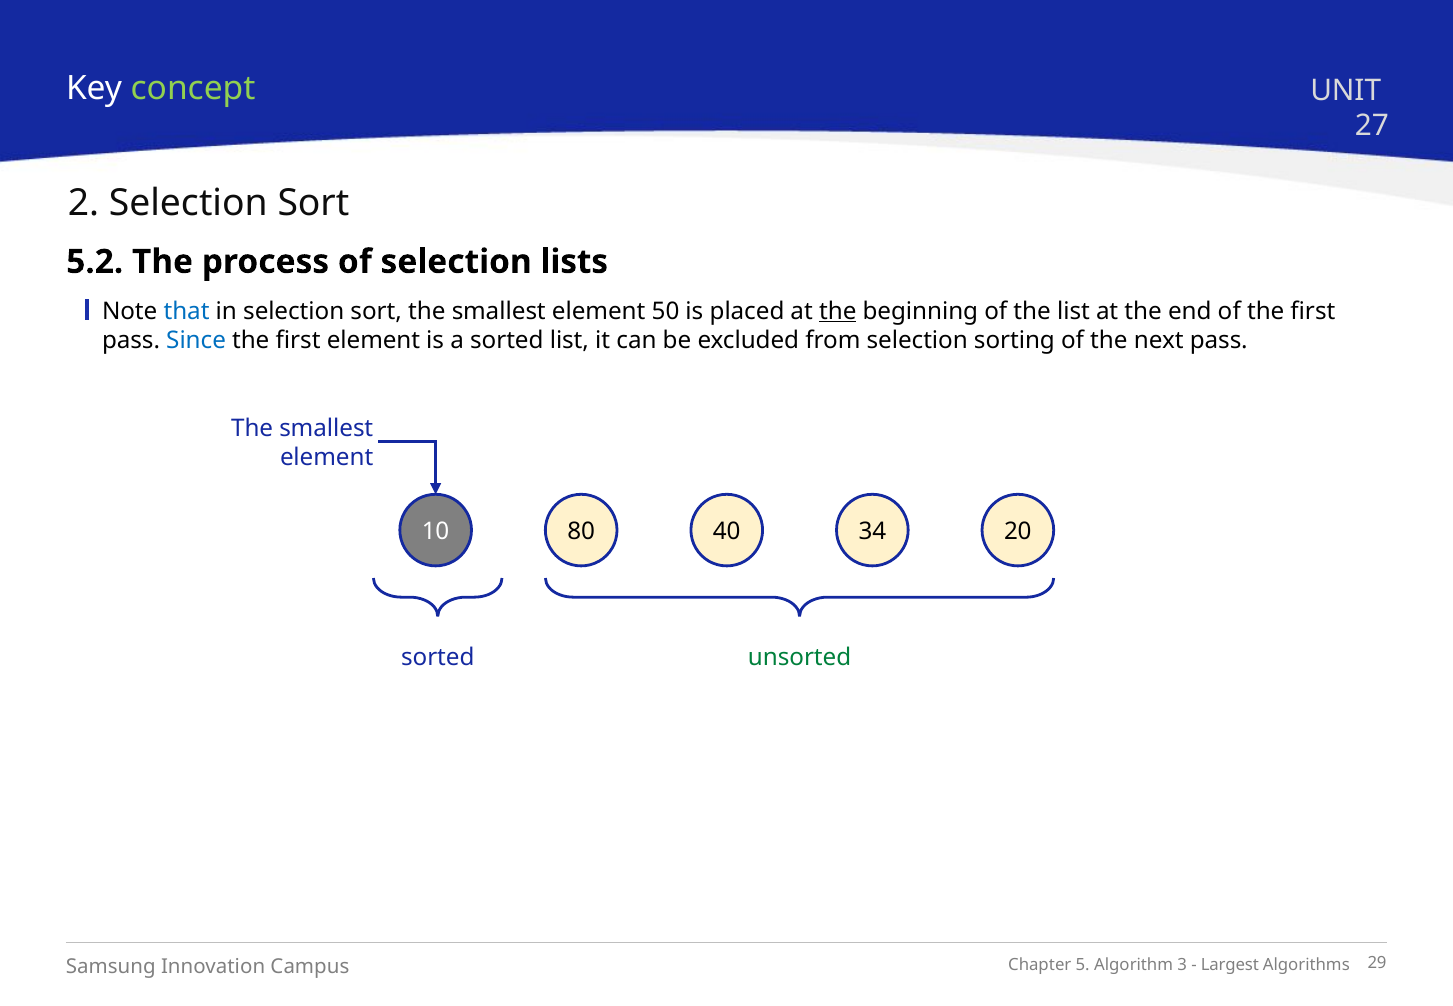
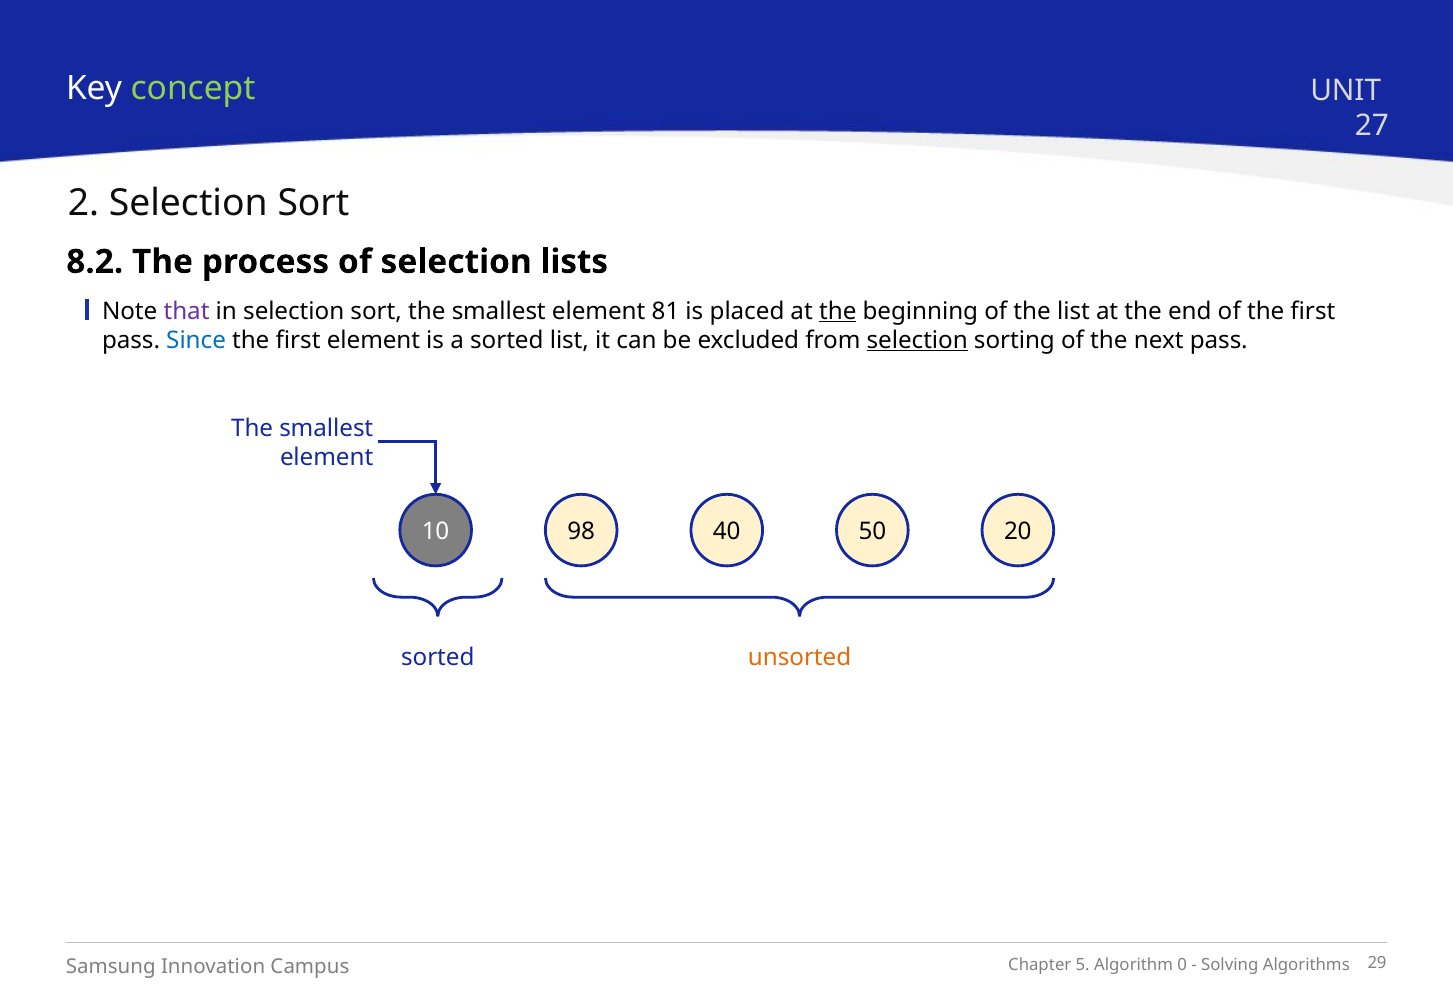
5.2: 5.2 -> 8.2
that colour: blue -> purple
50: 50 -> 81
selection at (917, 340) underline: none -> present
80: 80 -> 98
34: 34 -> 50
unsorted colour: green -> orange
3: 3 -> 0
Largest: Largest -> Solving
